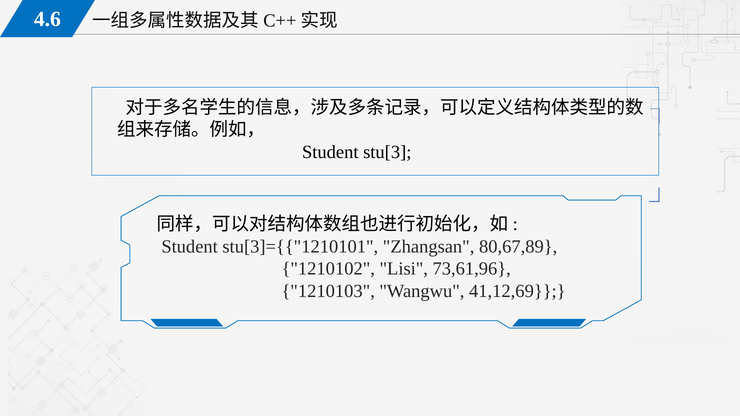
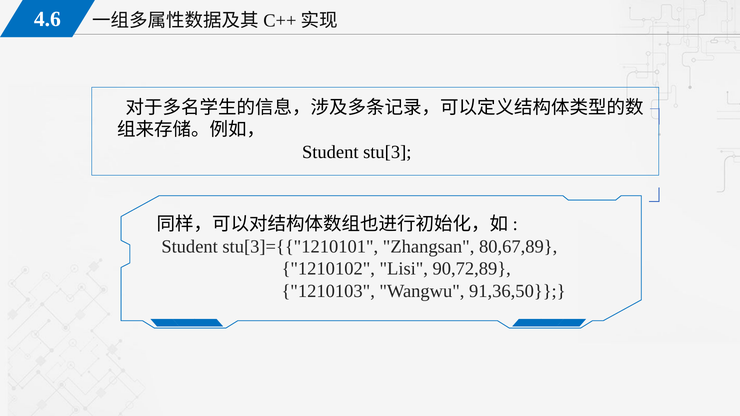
73,61,96: 73,61,96 -> 90,72,89
41,12,69: 41,12,69 -> 91,36,50
